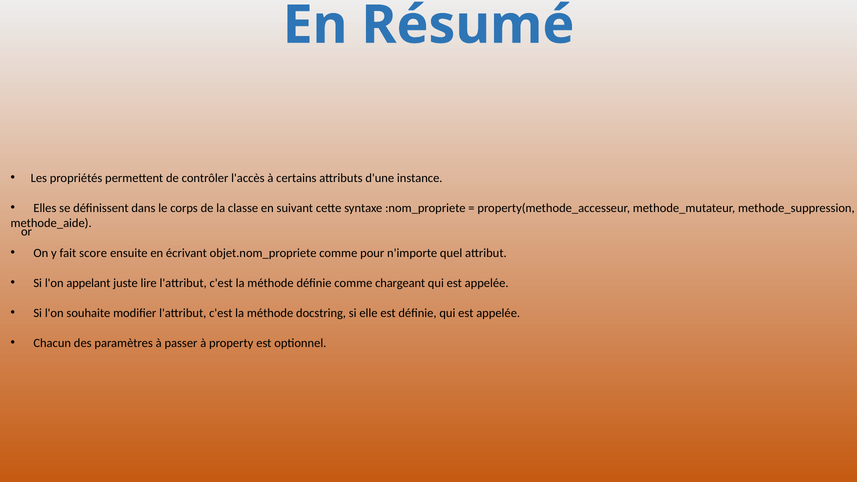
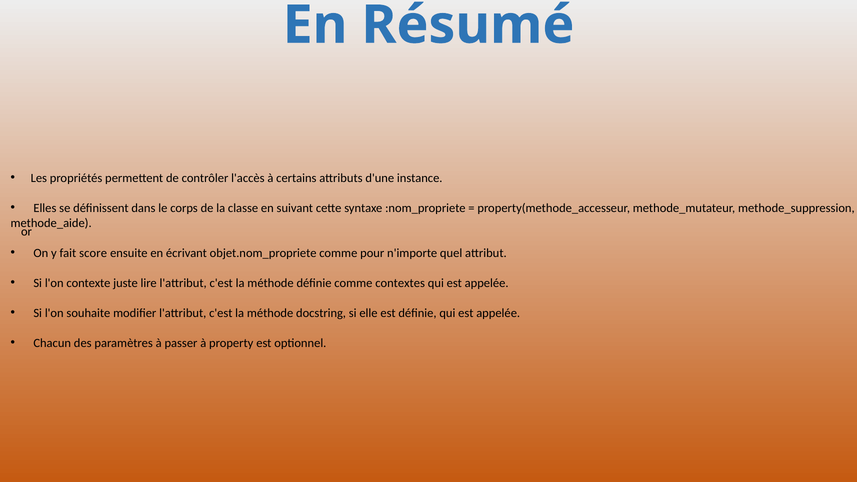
appelant: appelant -> contexte
chargeant: chargeant -> contextes
